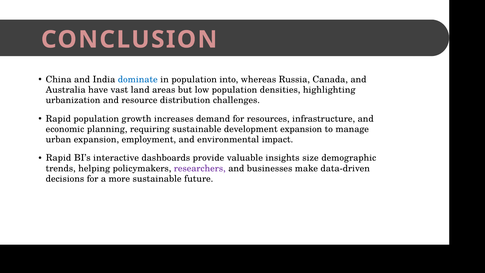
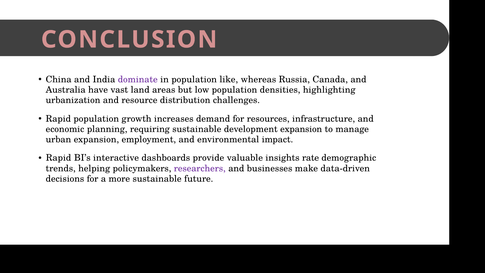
dominate colour: blue -> purple
into: into -> like
size: size -> rate
